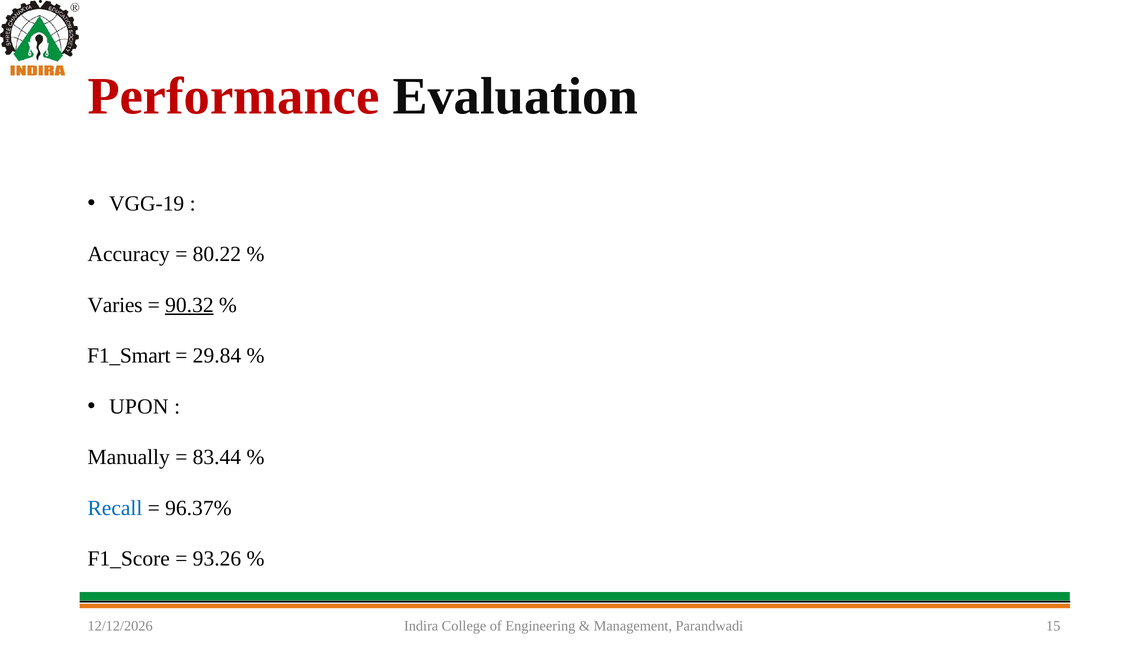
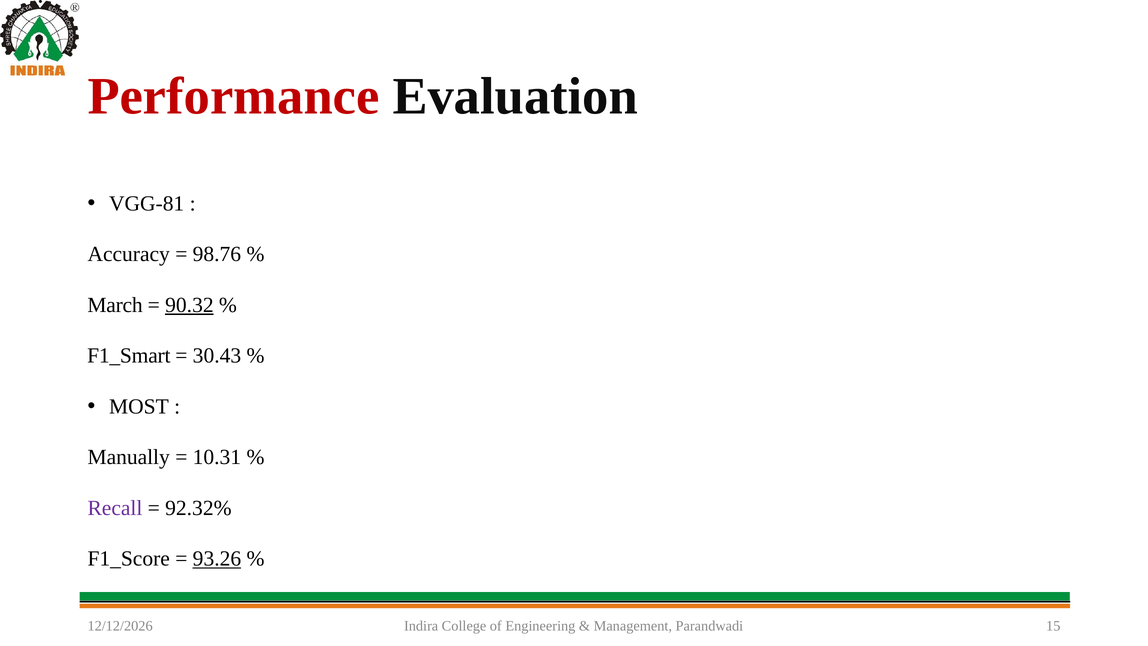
VGG-19: VGG-19 -> VGG-81
80.22: 80.22 -> 98.76
Varies: Varies -> March
29.84: 29.84 -> 30.43
UPON: UPON -> MOST
83.44: 83.44 -> 10.31
Recall colour: blue -> purple
96.37%: 96.37% -> 92.32%
93.26 underline: none -> present
